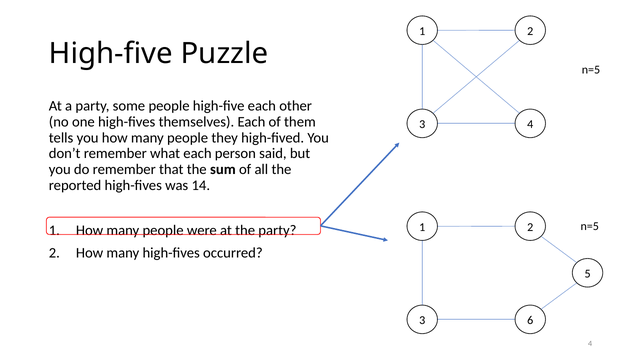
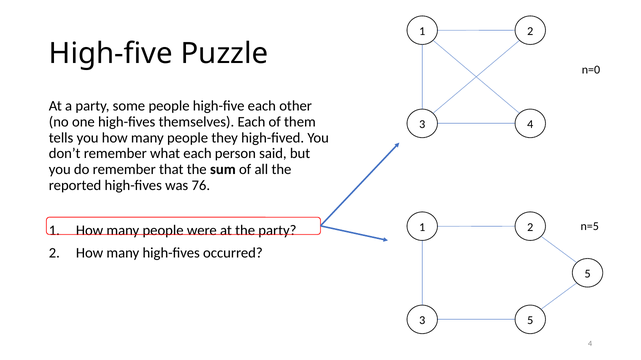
n=5 at (591, 70): n=5 -> n=0
14: 14 -> 76
3 6: 6 -> 5
